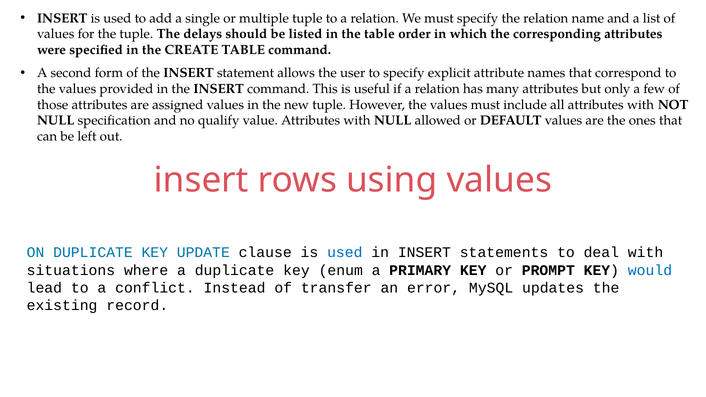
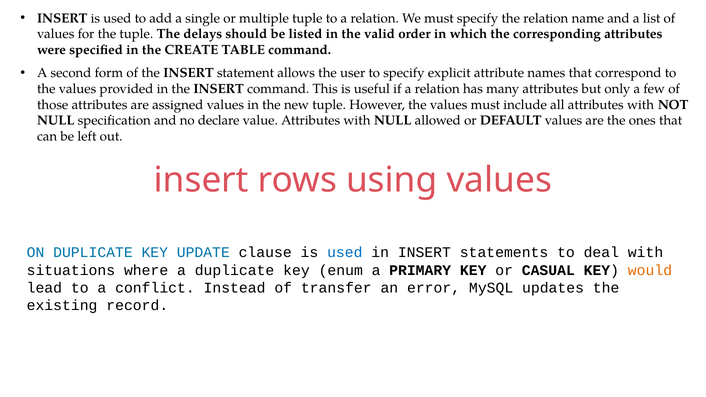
the table: table -> valid
qualify: qualify -> declare
PROMPT: PROMPT -> CASUAL
would colour: blue -> orange
